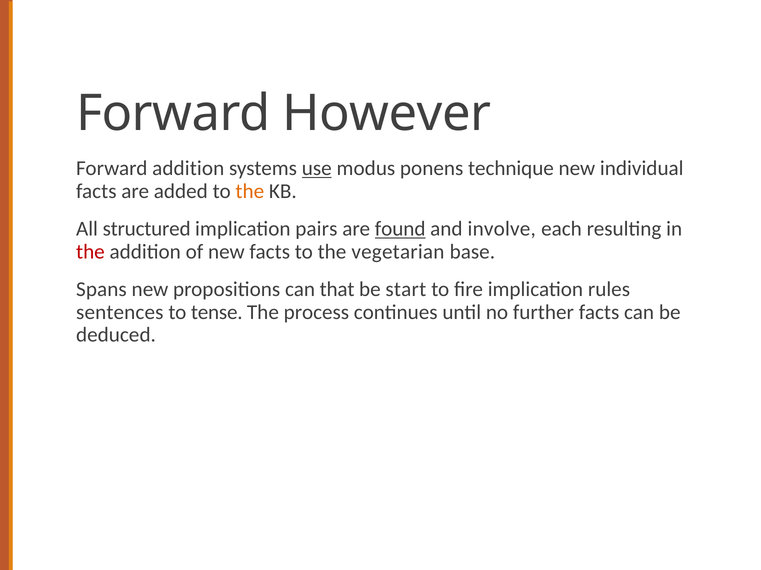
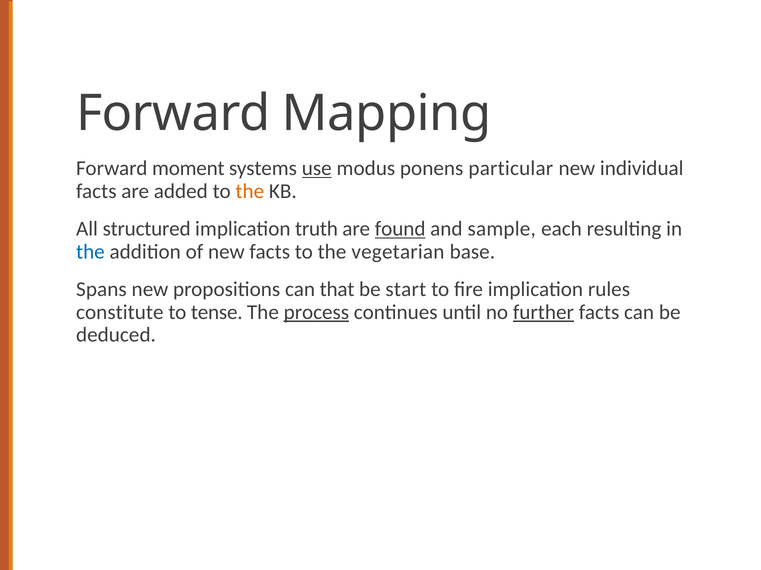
However: However -> Mapping
Forward addition: addition -> moment
technique: technique -> particular
pairs: pairs -> truth
involve: involve -> sample
the at (90, 252) colour: red -> blue
sentences: sentences -> constitute
process underline: none -> present
further underline: none -> present
